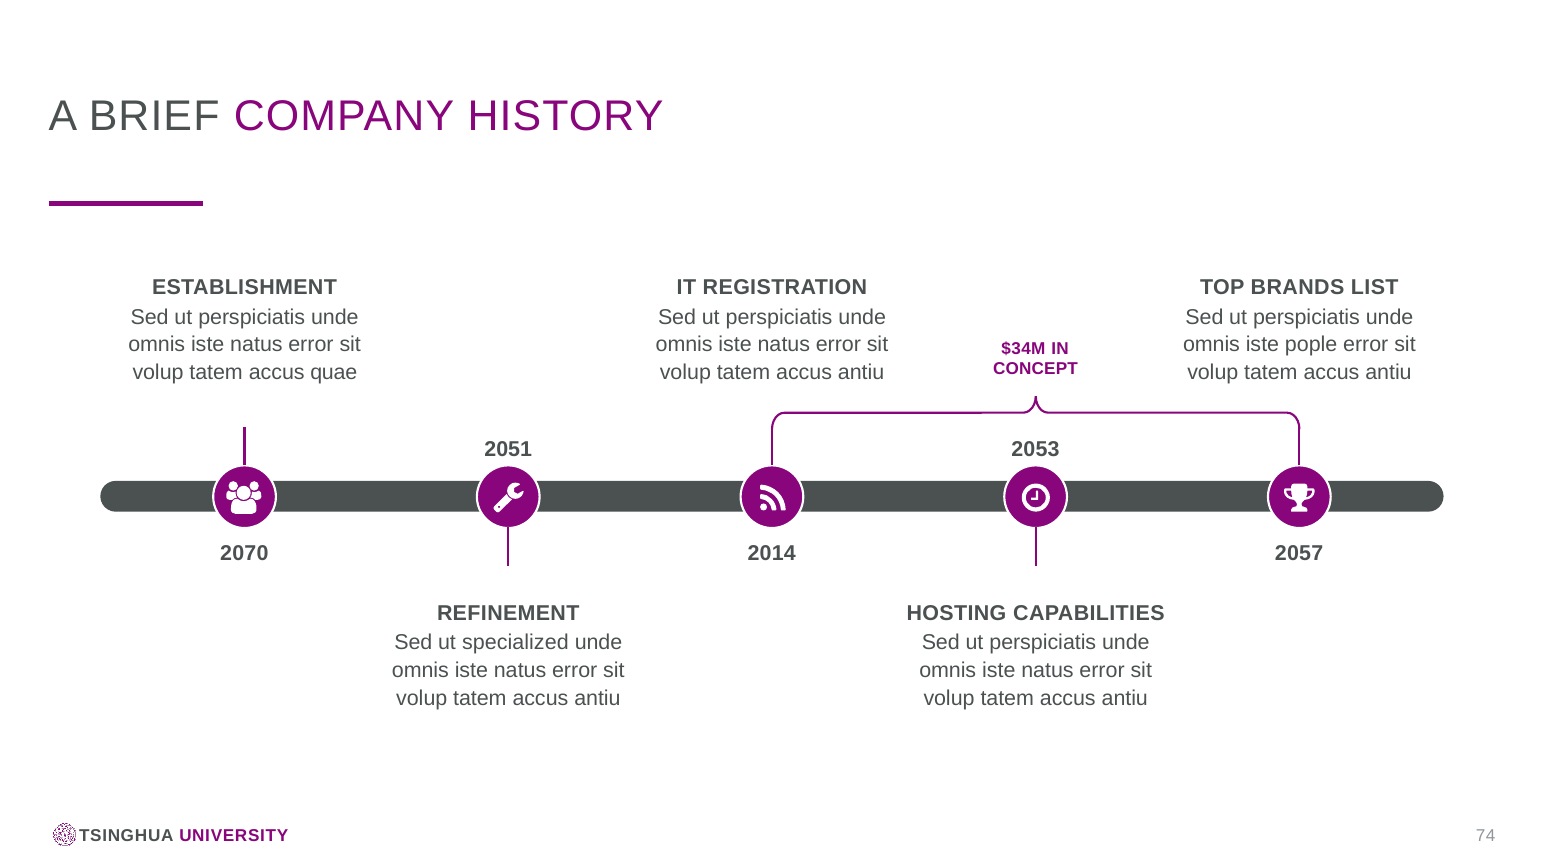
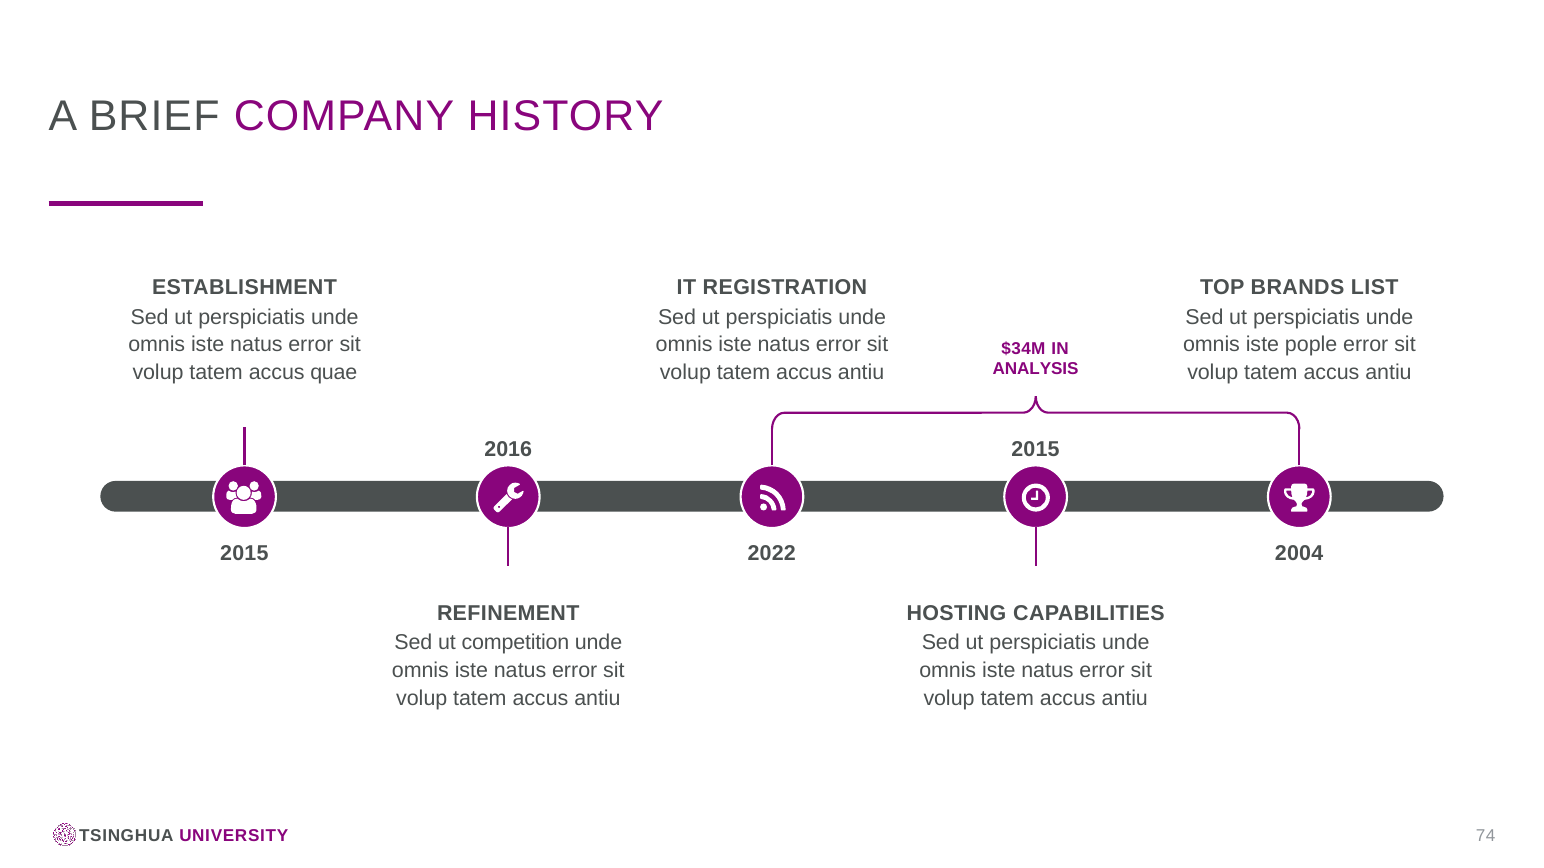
CONCEPT: CONCEPT -> ANALYSIS
2051: 2051 -> 2016
2053 at (1035, 450): 2053 -> 2015
2070 at (244, 554): 2070 -> 2015
2014: 2014 -> 2022
2057: 2057 -> 2004
specialized: specialized -> competition
